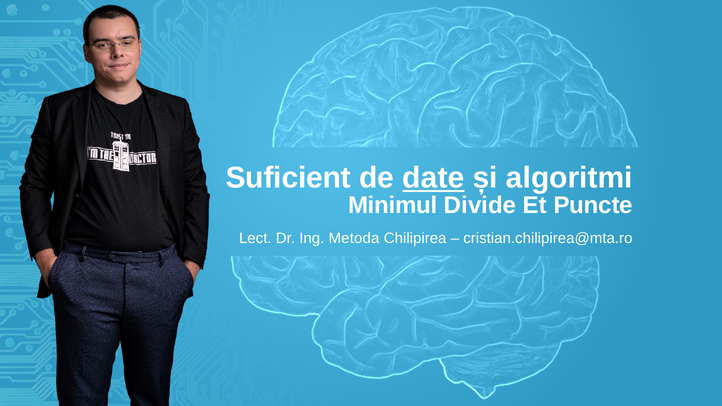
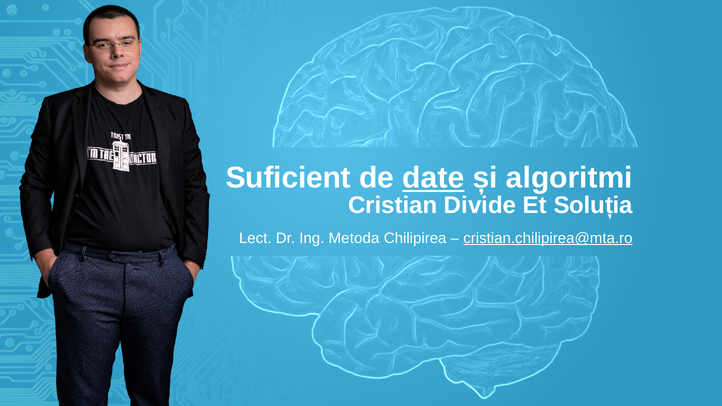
Minimul: Minimul -> Cristian
Puncte: Puncte -> Soluția
cristian.chilipirea@mta.ro underline: none -> present
